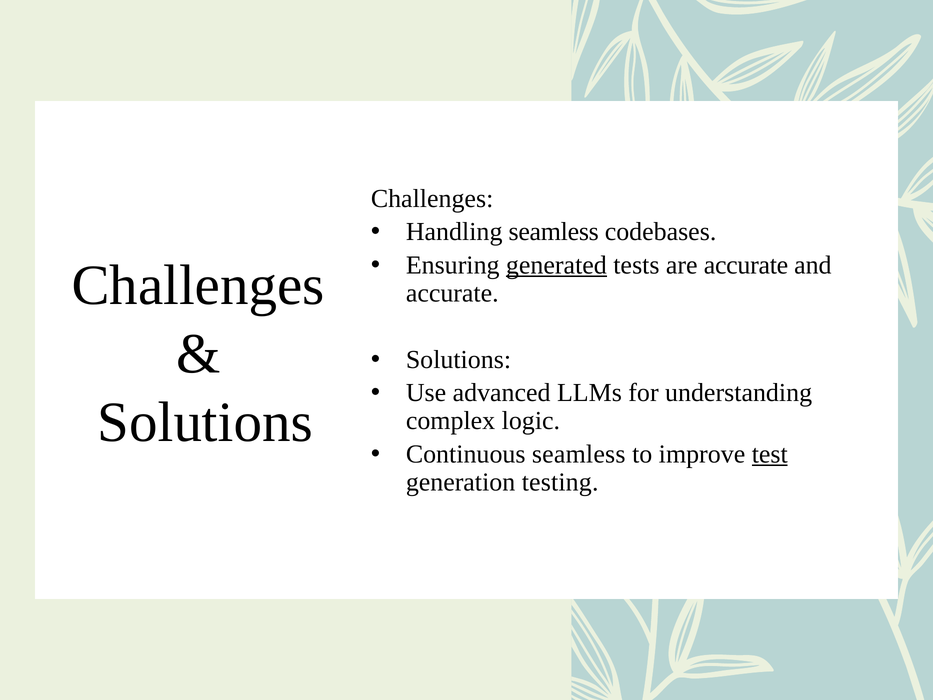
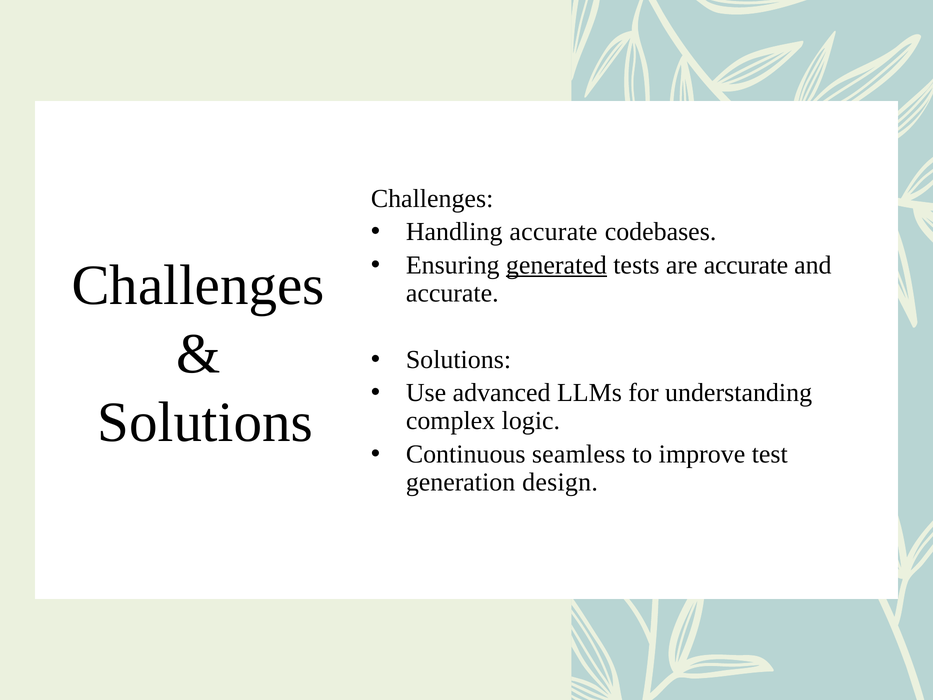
Handling seamless: seamless -> accurate
test underline: present -> none
testing: testing -> design
